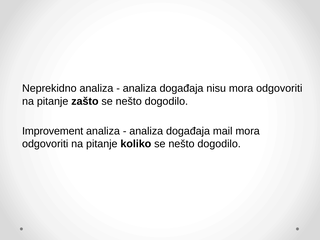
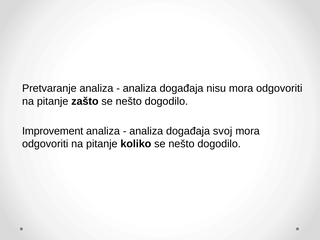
Neprekidno: Neprekidno -> Pretvaranje
mail: mail -> svoj
